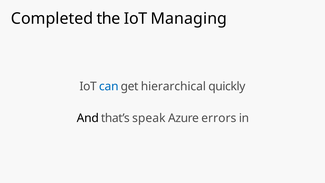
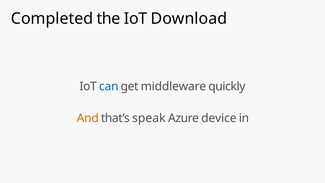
Managing: Managing -> Download
hierarchical: hierarchical -> middleware
And colour: black -> orange
errors: errors -> device
